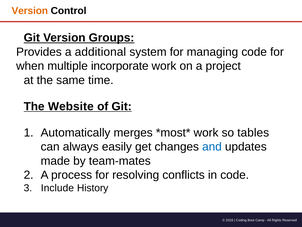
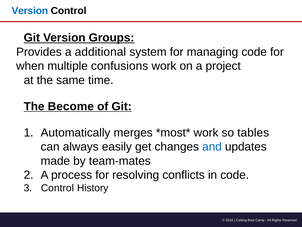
Version at (30, 11) colour: orange -> blue
incorporate: incorporate -> confusions
Website: Website -> Become
Include at (57, 188): Include -> Control
